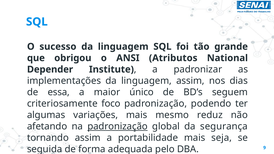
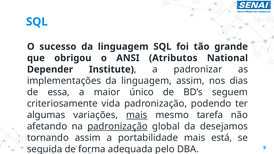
foco: foco -> vida
mais at (137, 115) underline: none -> present
reduz: reduz -> tarefa
segurança: segurança -> desejamos
seja: seja -> está
